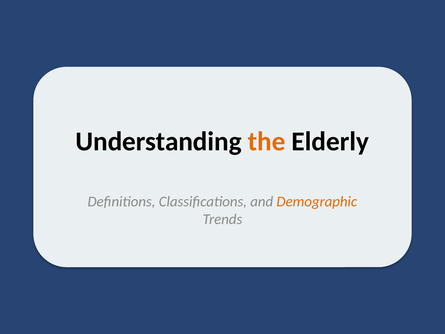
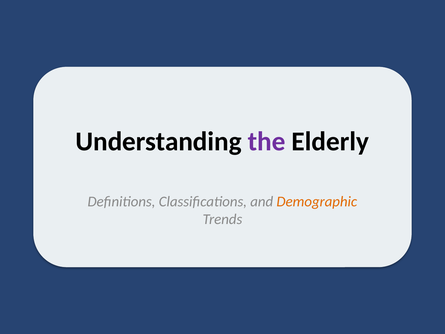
the colour: orange -> purple
